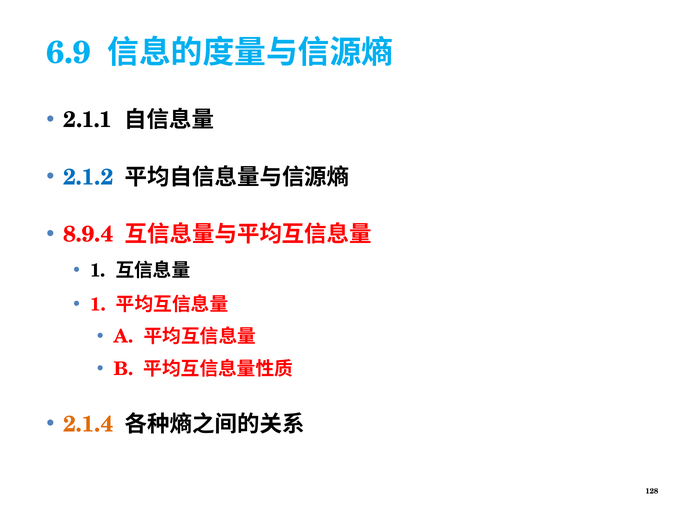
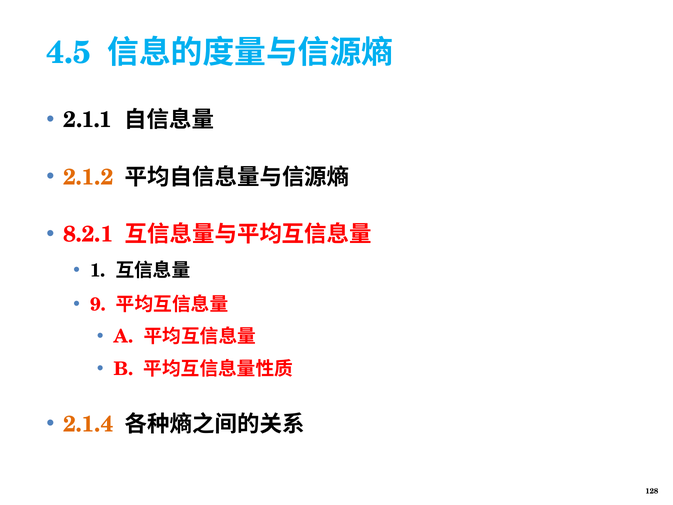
6.9: 6.9 -> 4.5
2.1.2 colour: blue -> orange
8.9.4: 8.9.4 -> 8.2.1
1 at (98, 304): 1 -> 9
